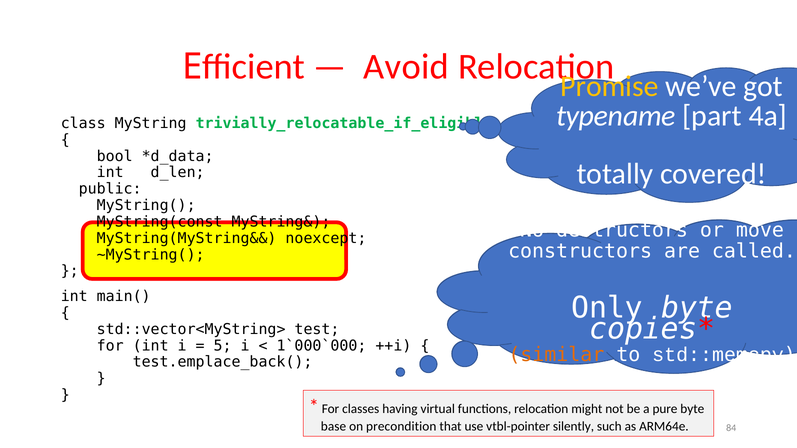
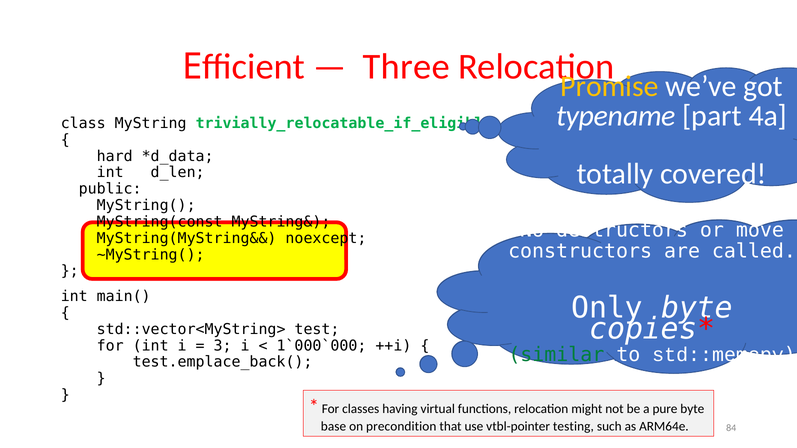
Avoid: Avoid -> Three
bool: bool -> hard
5: 5 -> 3
similar at (556, 355) colour: orange -> green
silently: silently -> testing
